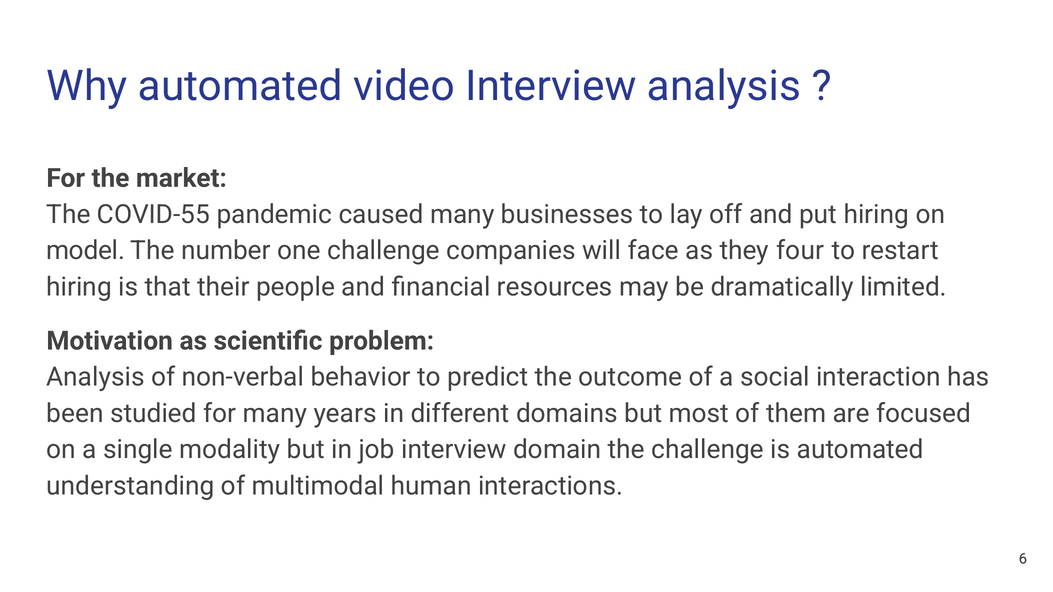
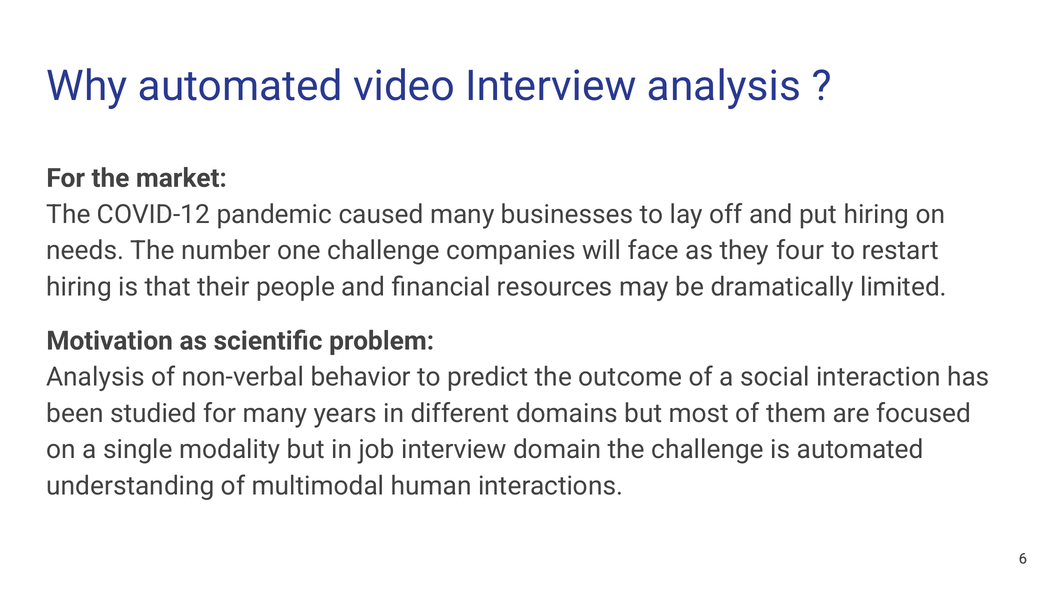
COVID-55: COVID-55 -> COVID-12
model: model -> needs
